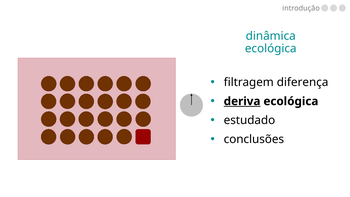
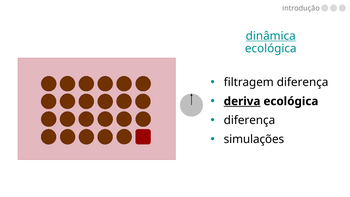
dinâmica underline: none -> present
estudado at (249, 120): estudado -> diferença
conclusões: conclusões -> simulações
